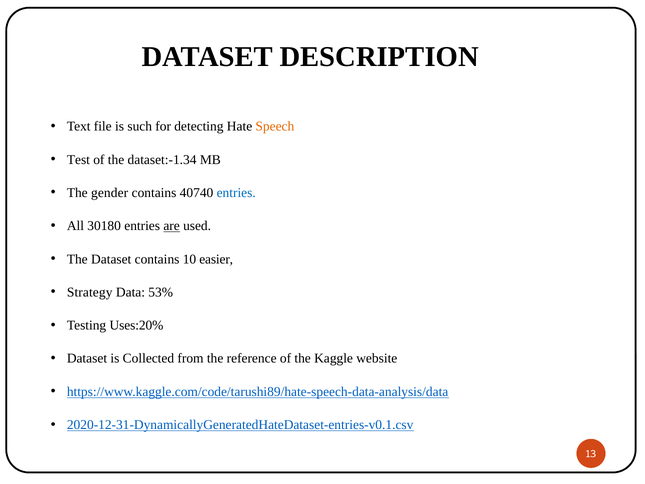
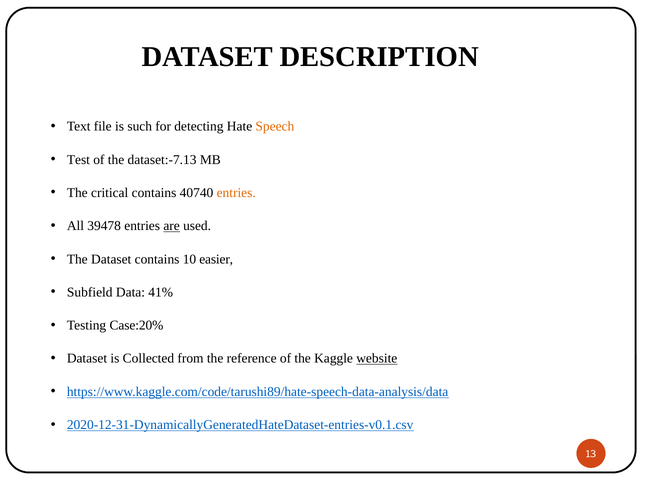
dataset:-1.34: dataset:-1.34 -> dataset:-7.13
gender: gender -> critical
entries at (236, 193) colour: blue -> orange
30180: 30180 -> 39478
Strategy: Strategy -> Subfield
53%: 53% -> 41%
Uses:20%: Uses:20% -> Case:20%
website underline: none -> present
